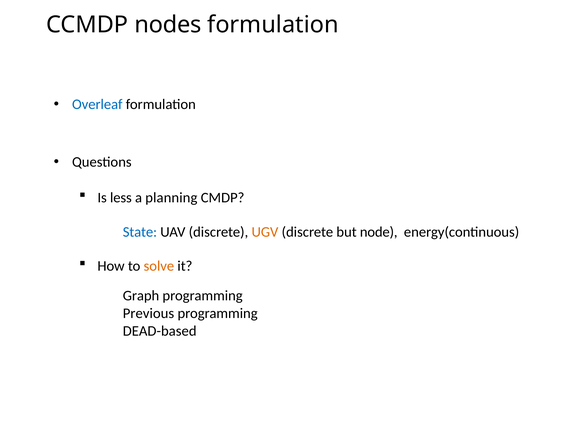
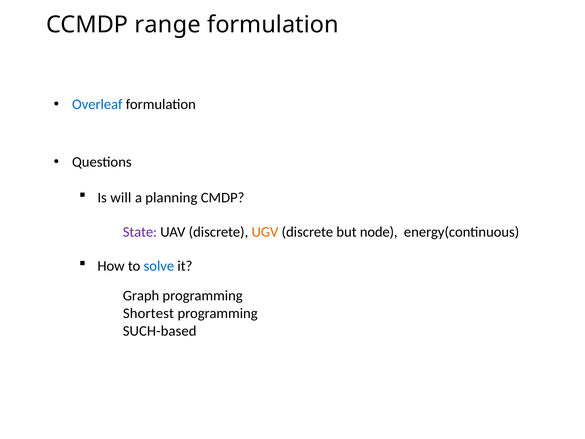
nodes: nodes -> range
less: less -> will
State colour: blue -> purple
solve colour: orange -> blue
Previous: Previous -> Shortest
DEAD-based: DEAD-based -> SUCH-based
